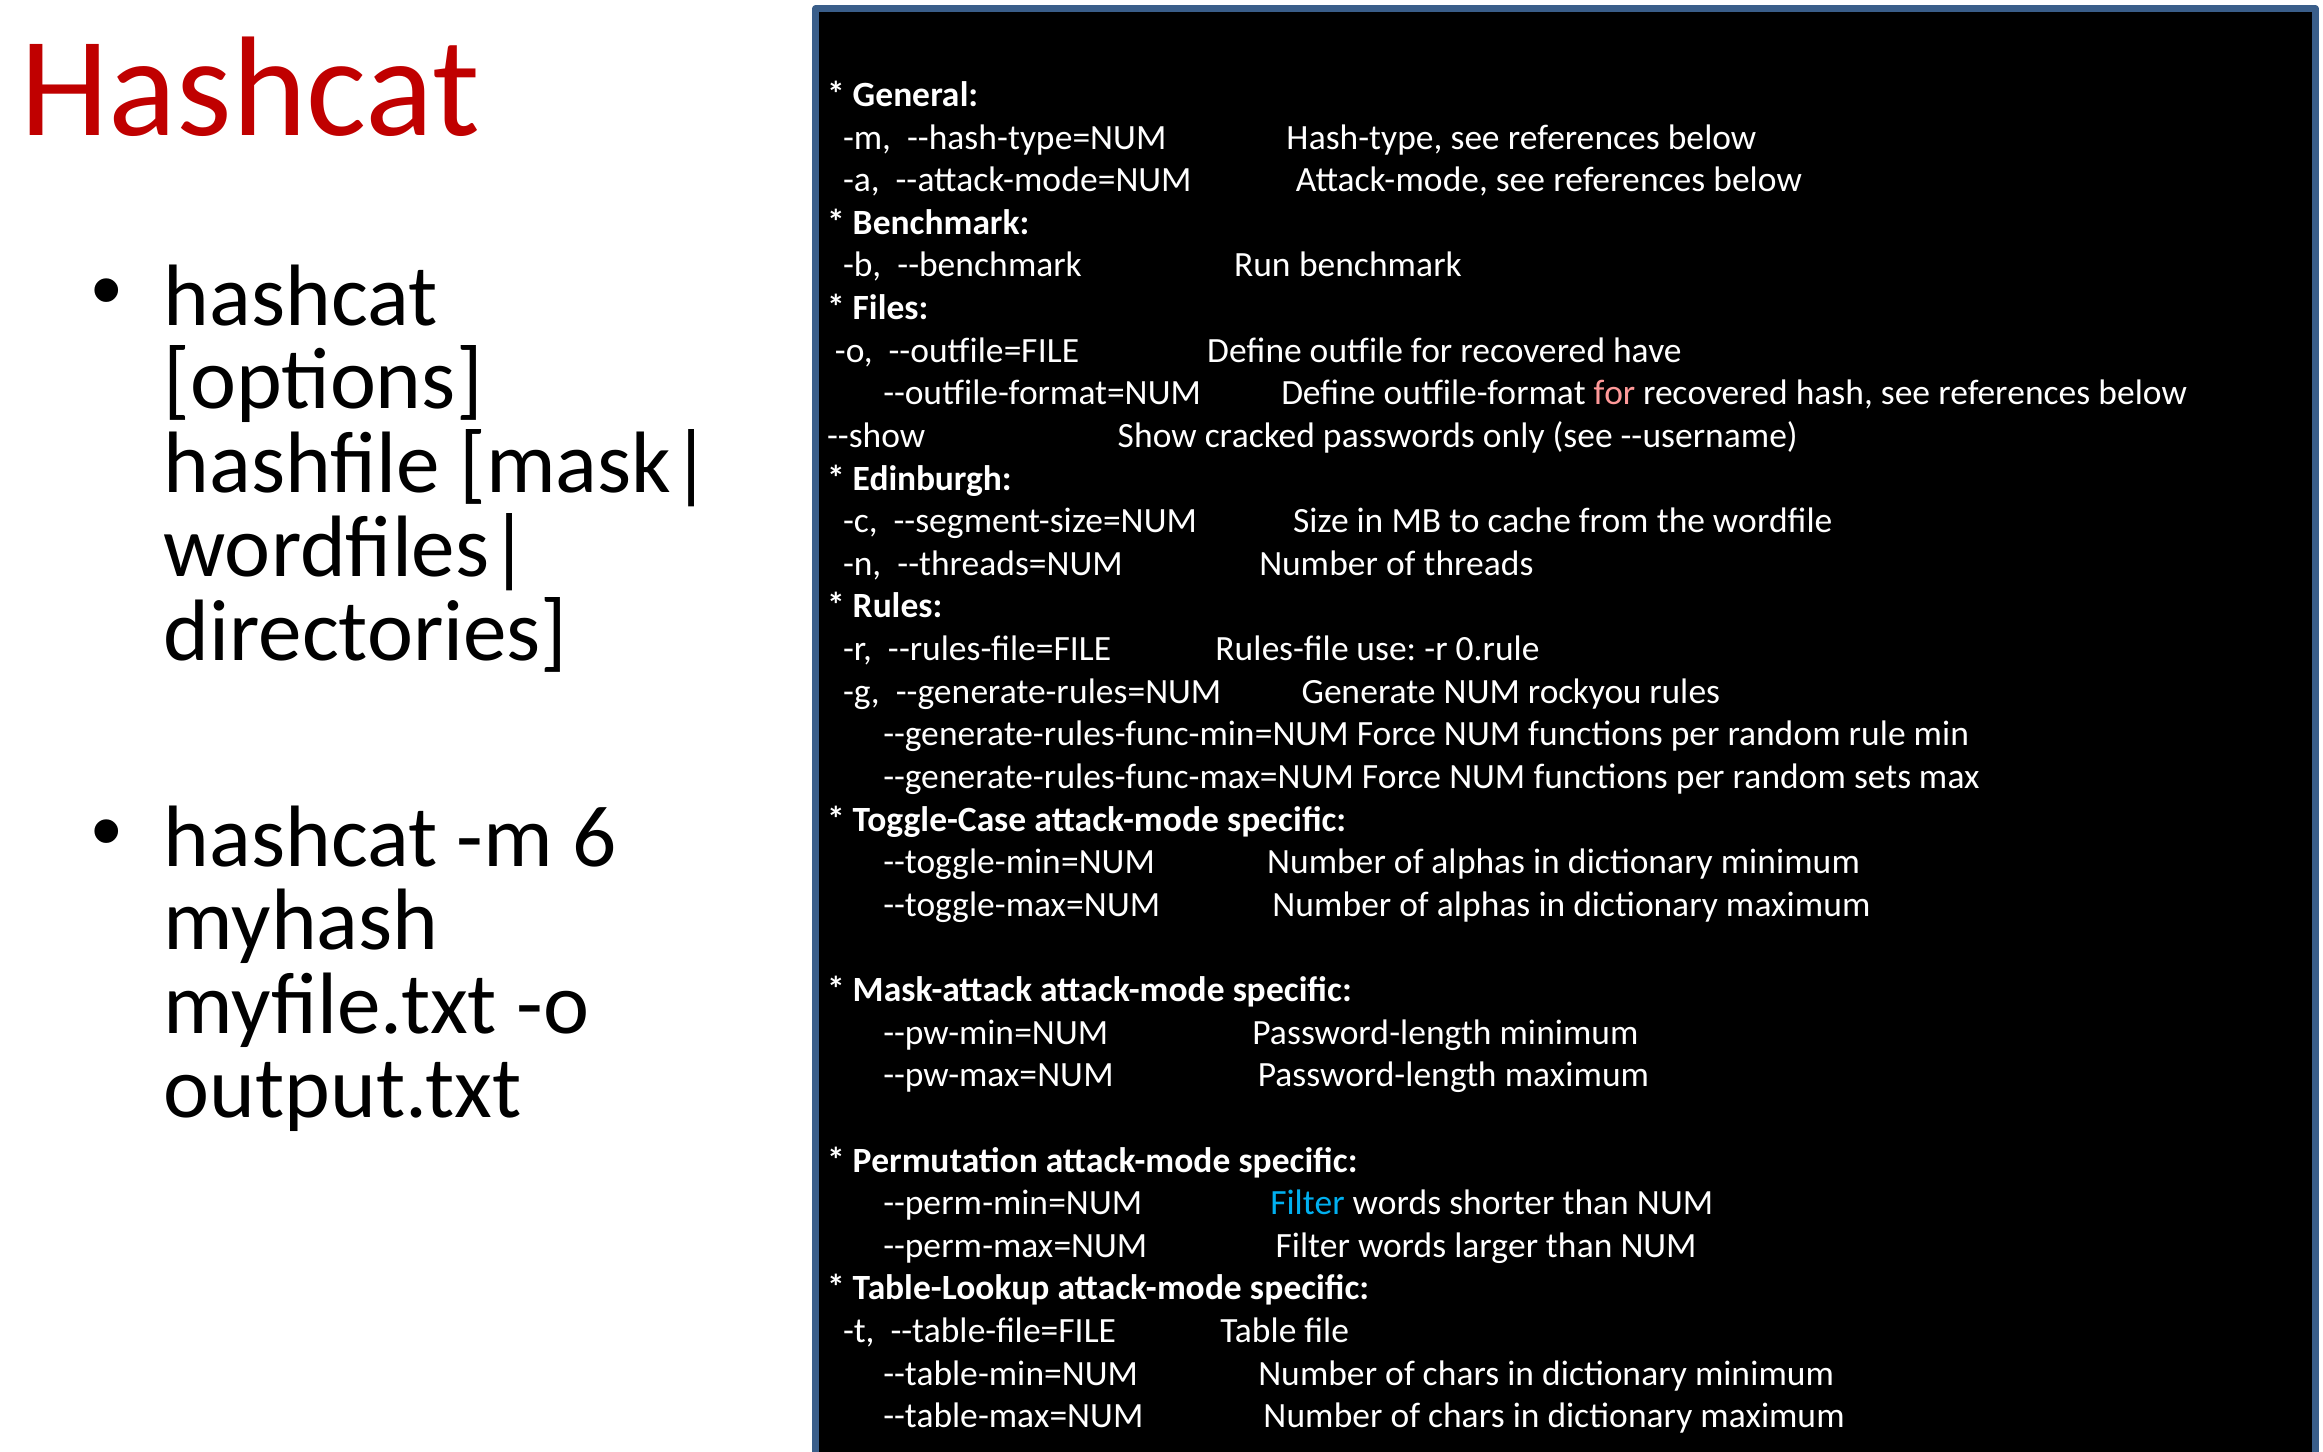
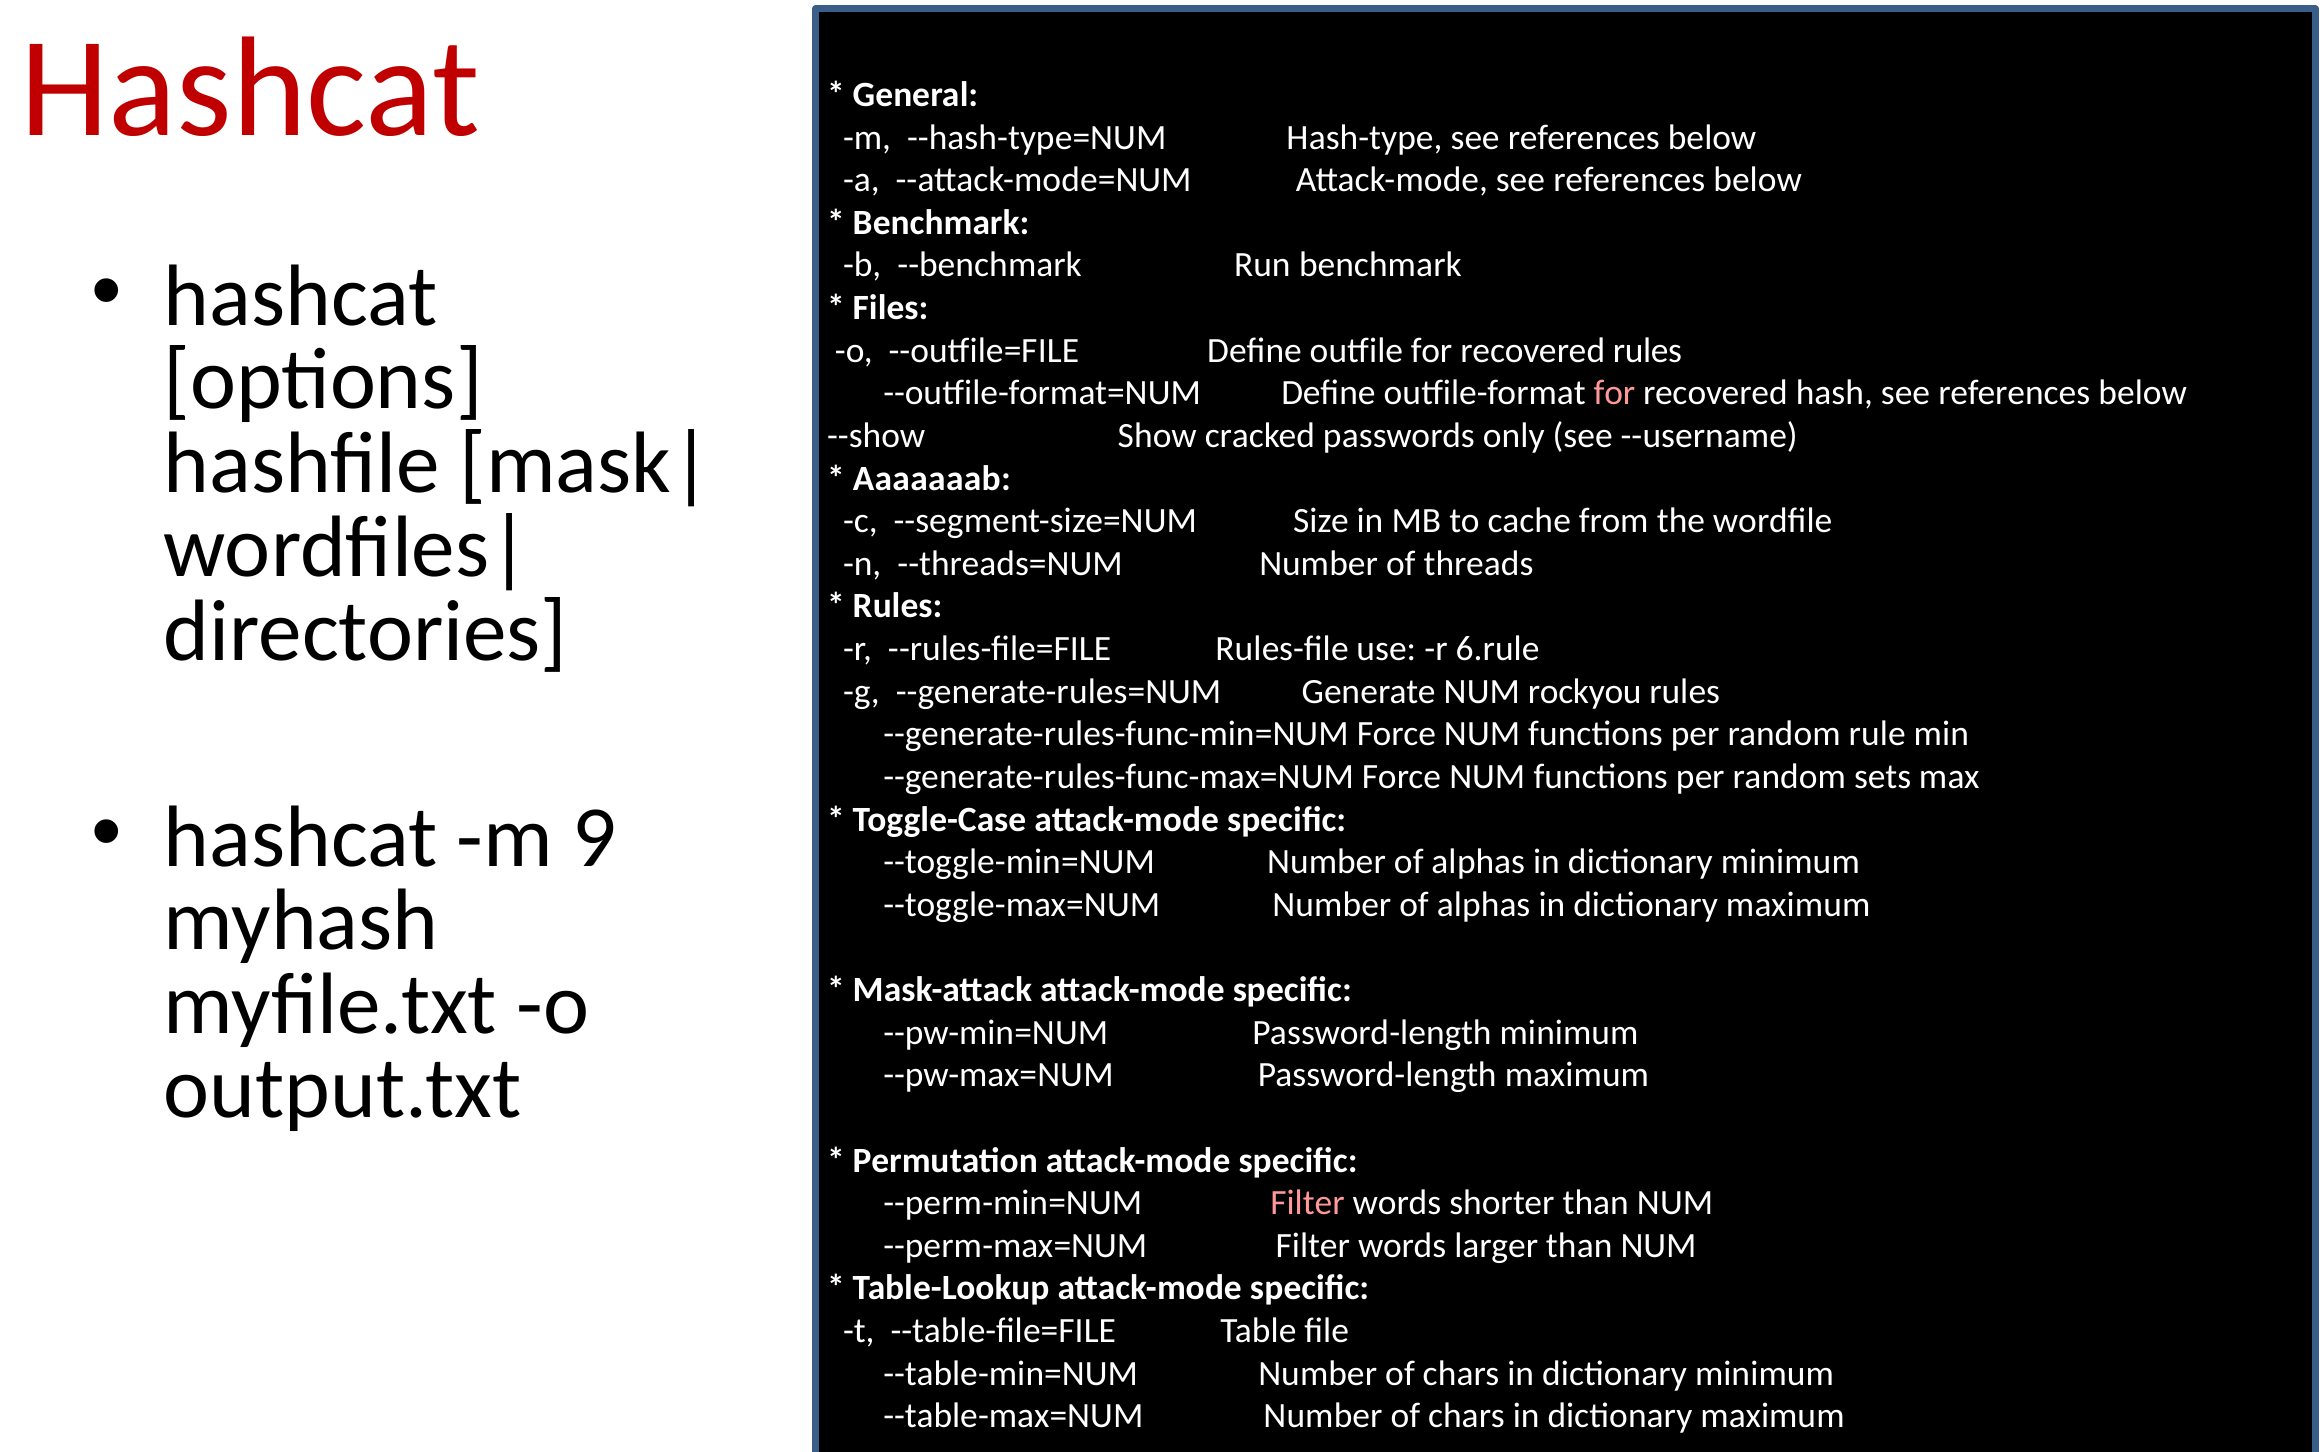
recovered have: have -> rules
Edinburgh: Edinburgh -> Aaaaaaab
0.rule: 0.rule -> 6.rule
6: 6 -> 9
Filter at (1307, 1203) colour: light blue -> pink
